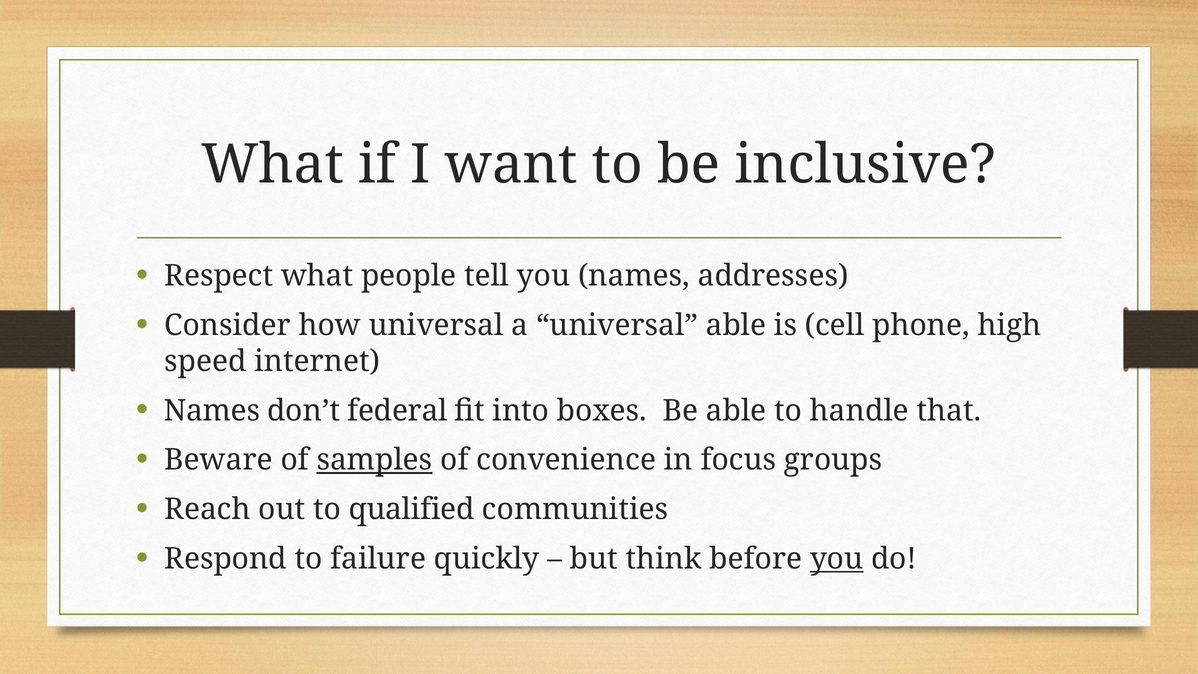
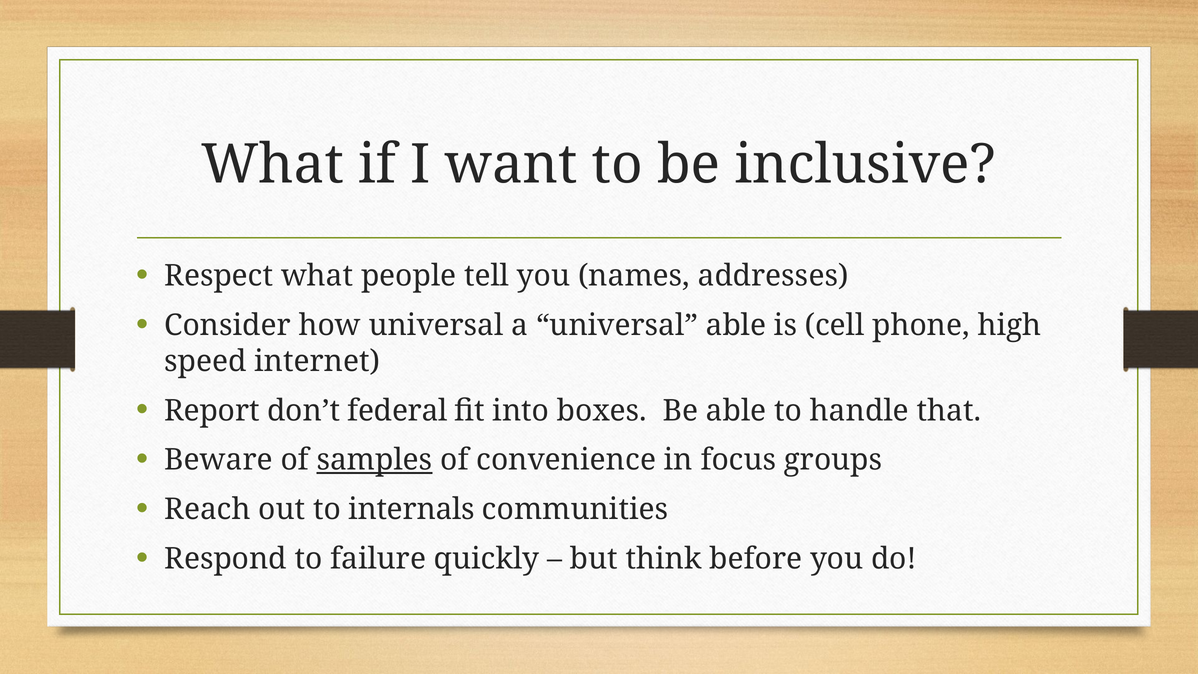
Names at (212, 411): Names -> Report
qualified: qualified -> internals
you at (837, 559) underline: present -> none
